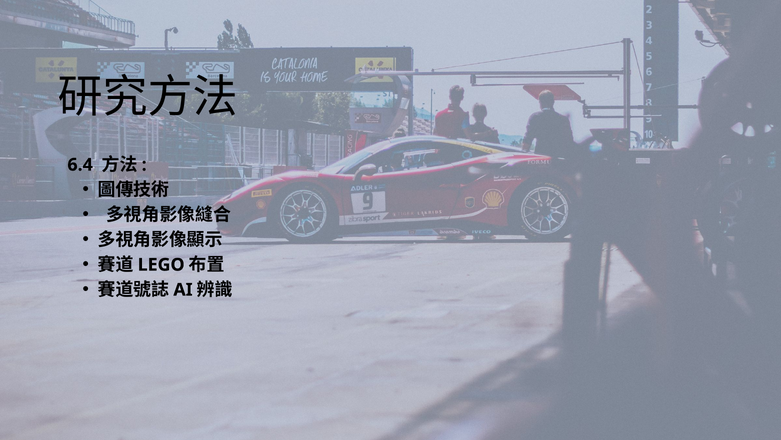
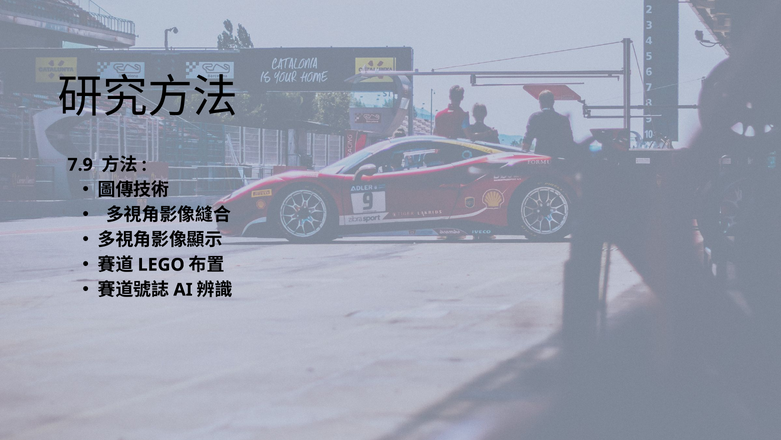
6.4: 6.4 -> 7.9
